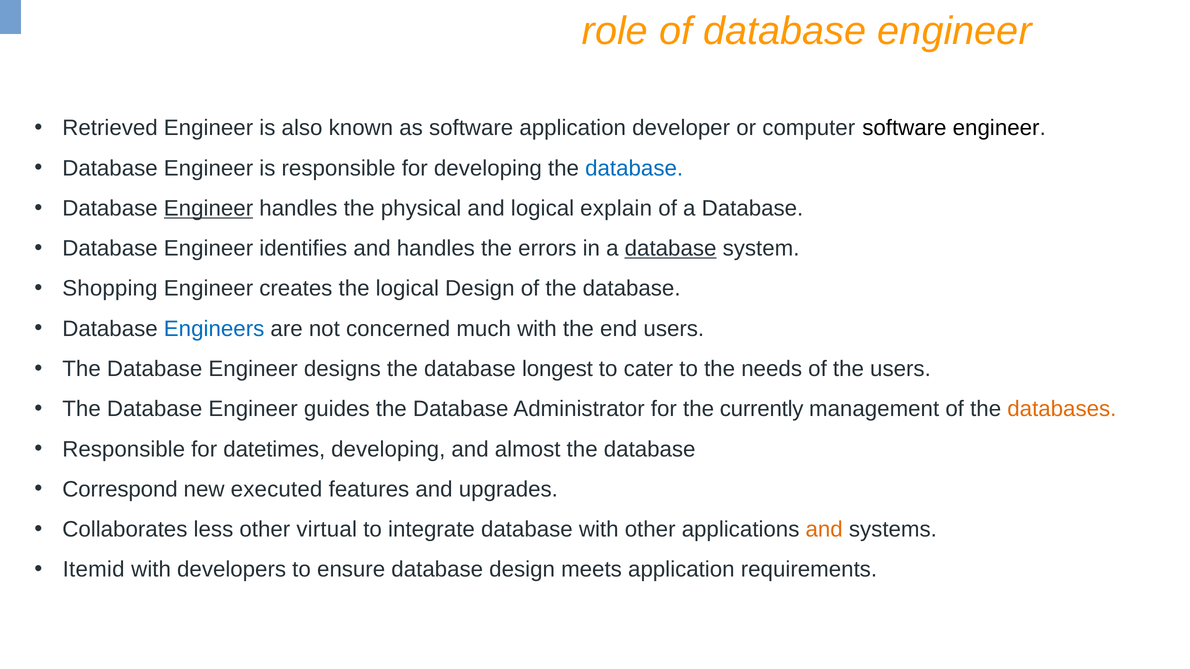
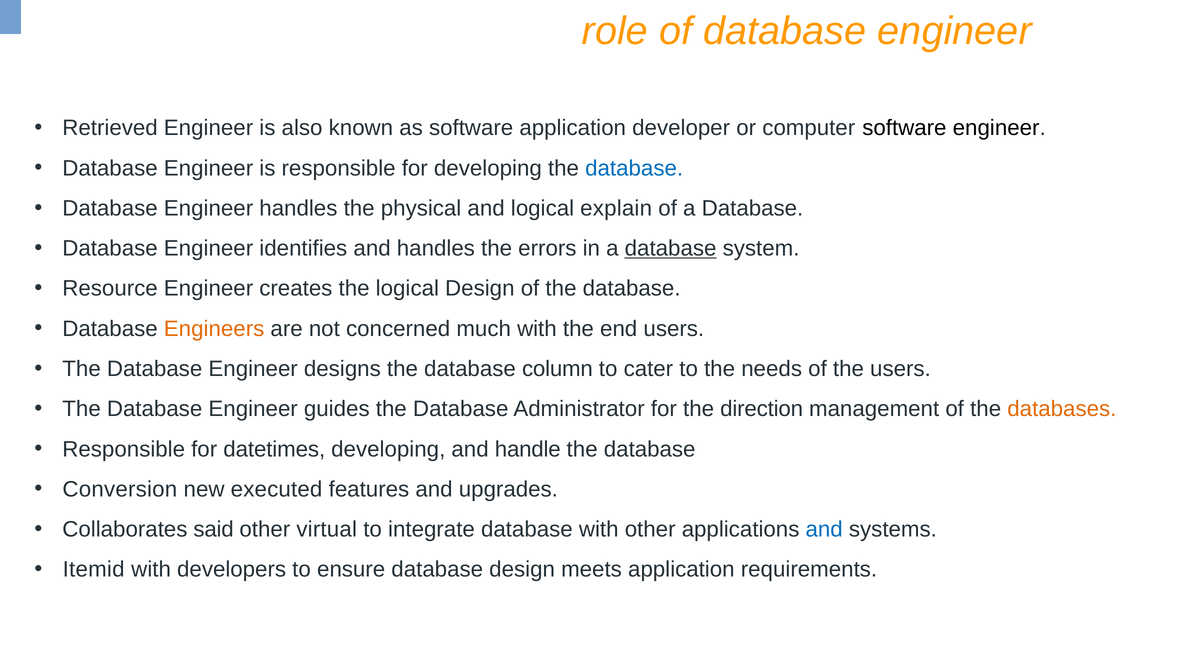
Engineer at (209, 208) underline: present -> none
Shopping: Shopping -> Resource
Engineers colour: blue -> orange
longest: longest -> column
currently: currently -> direction
almost: almost -> handle
Correspond: Correspond -> Conversion
less: less -> said
and at (824, 530) colour: orange -> blue
